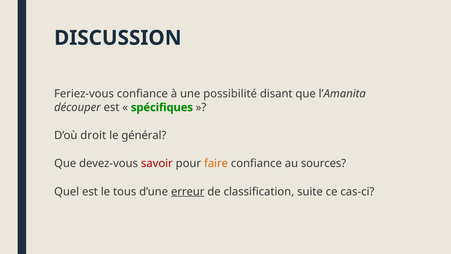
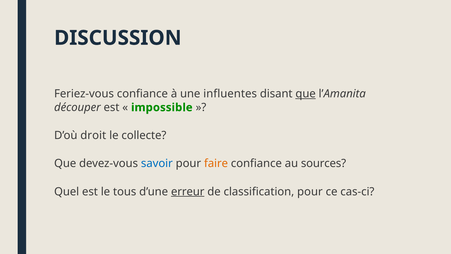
possibilité: possibilité -> influentes
que at (306, 94) underline: none -> present
spécifiques: spécifiques -> impossible
général: général -> collecte
savoir colour: red -> blue
classification suite: suite -> pour
